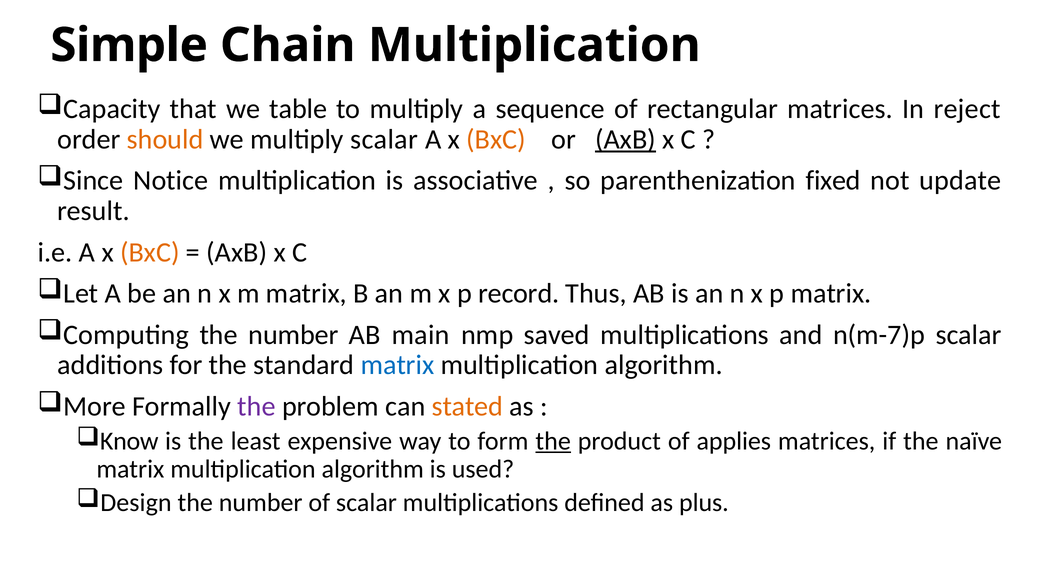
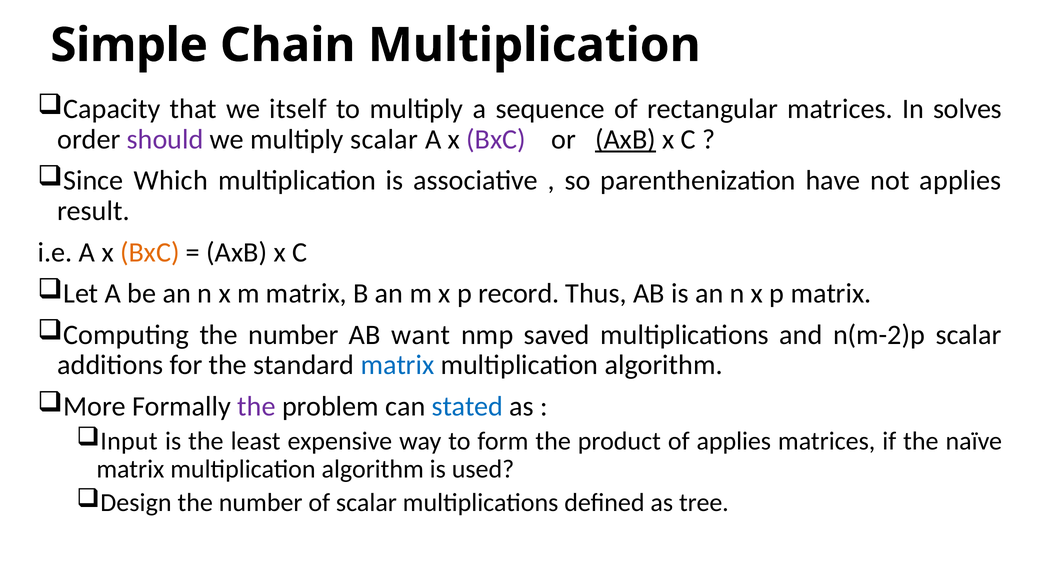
table: table -> itself
reject: reject -> solves
should colour: orange -> purple
BxC at (496, 140) colour: orange -> purple
Notice: Notice -> Which
fixed: fixed -> have
not update: update -> applies
main: main -> want
n(m-7)p: n(m-7)p -> n(m-2)p
stated colour: orange -> blue
Know: Know -> Input
the at (553, 442) underline: present -> none
plus: plus -> tree
